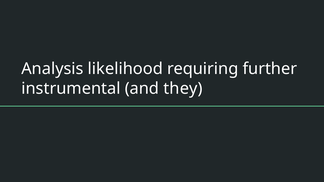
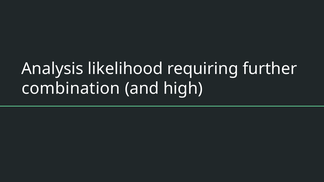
instrumental: instrumental -> combination
they: they -> high
